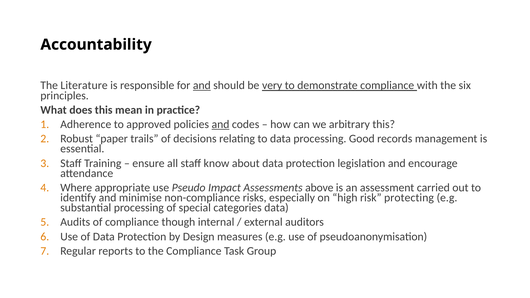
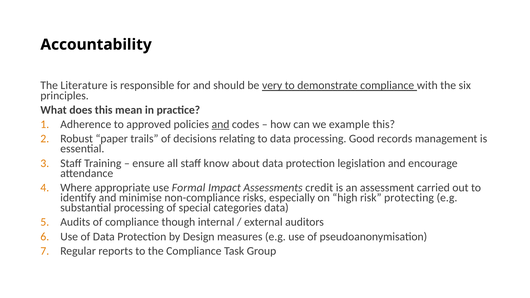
and at (202, 86) underline: present -> none
arbitrary: arbitrary -> example
Pseudo: Pseudo -> Formal
above: above -> credit
